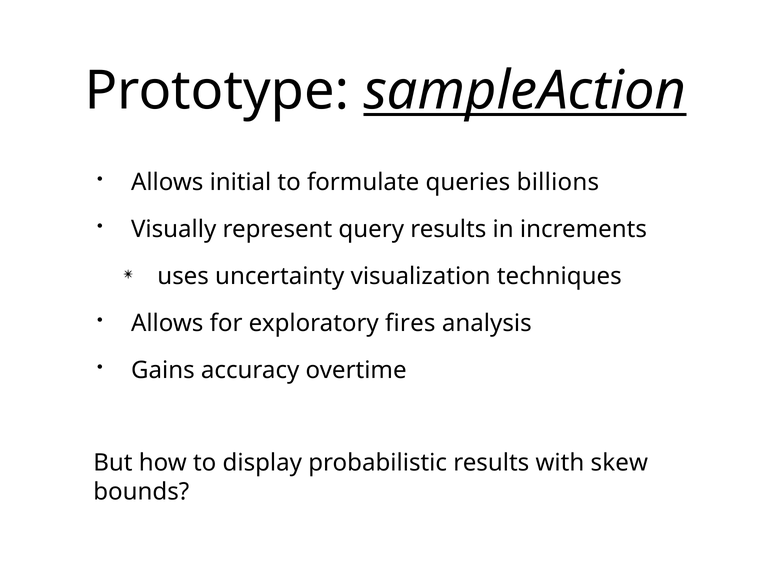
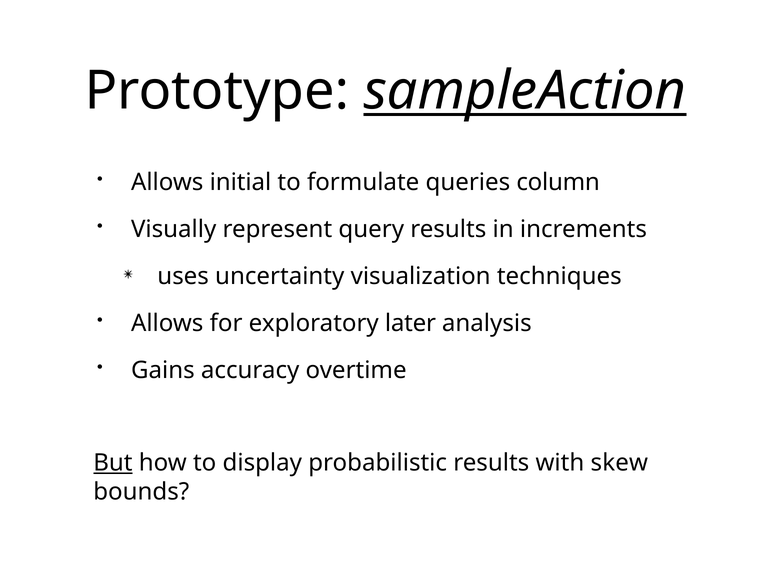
billions: billions -> column
fires: fires -> later
But underline: none -> present
